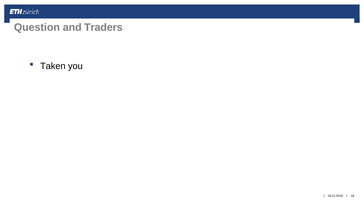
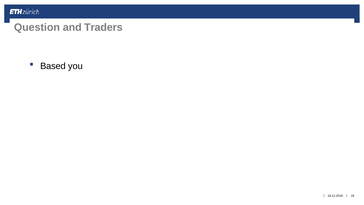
Taken: Taken -> Based
